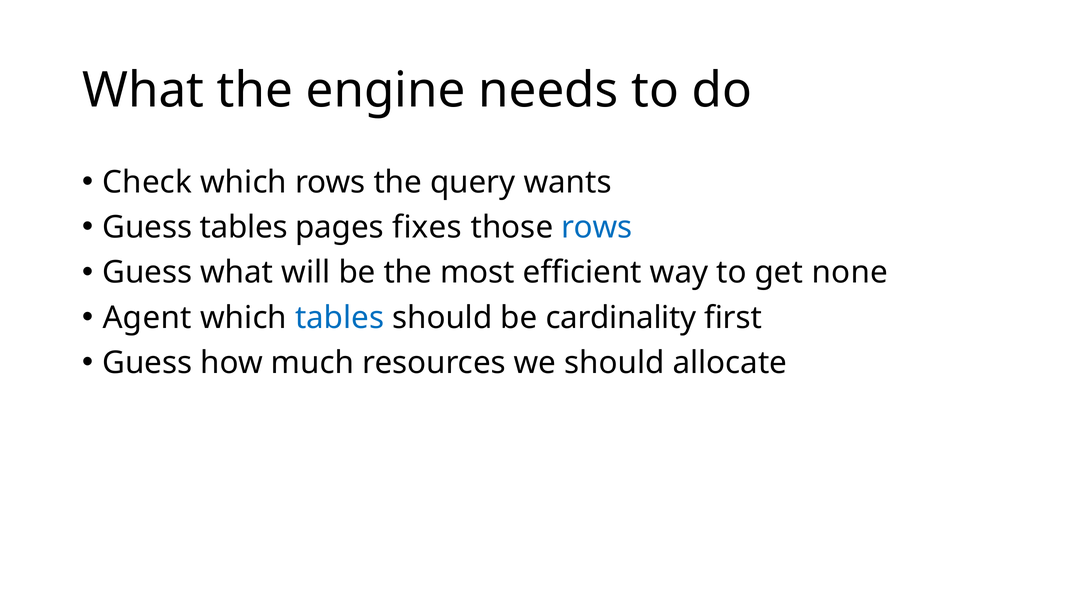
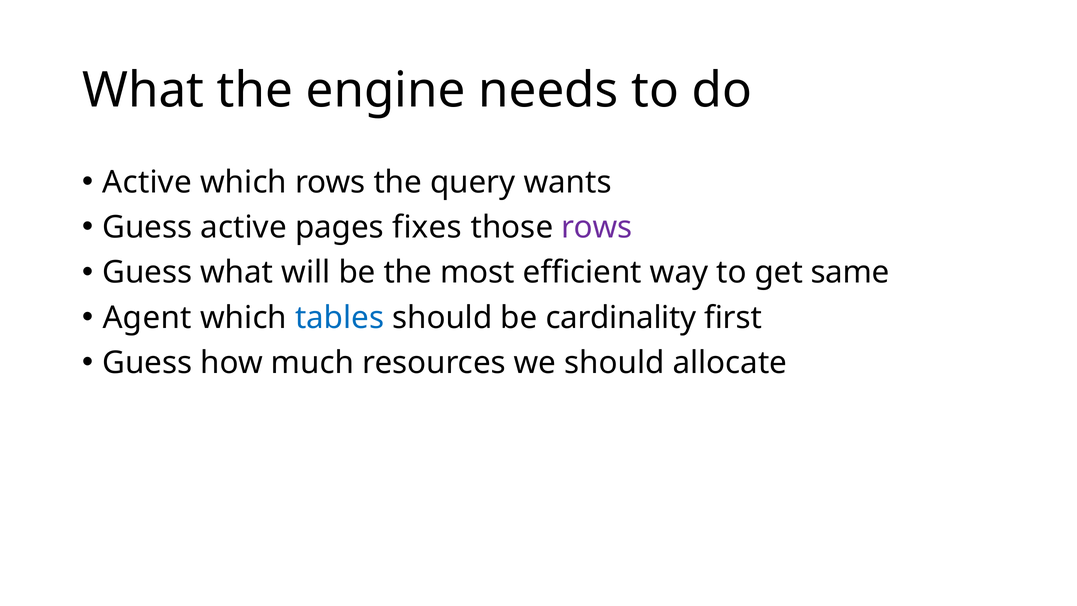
Check at (147, 182): Check -> Active
Guess tables: tables -> active
rows at (597, 227) colour: blue -> purple
none: none -> same
